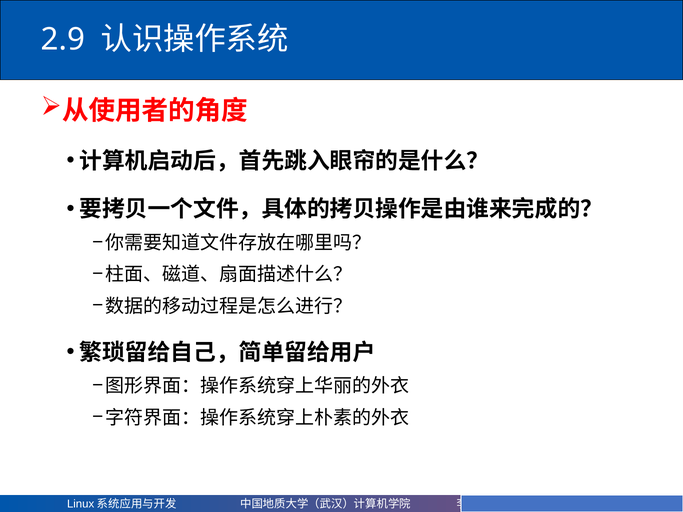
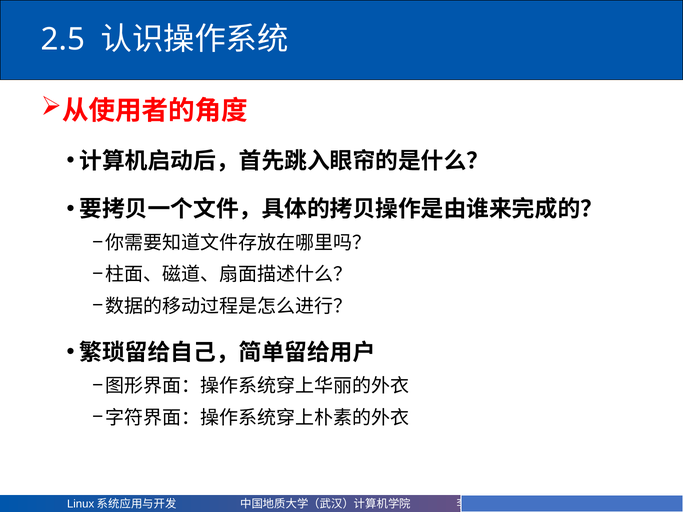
2.9: 2.9 -> 2.5
